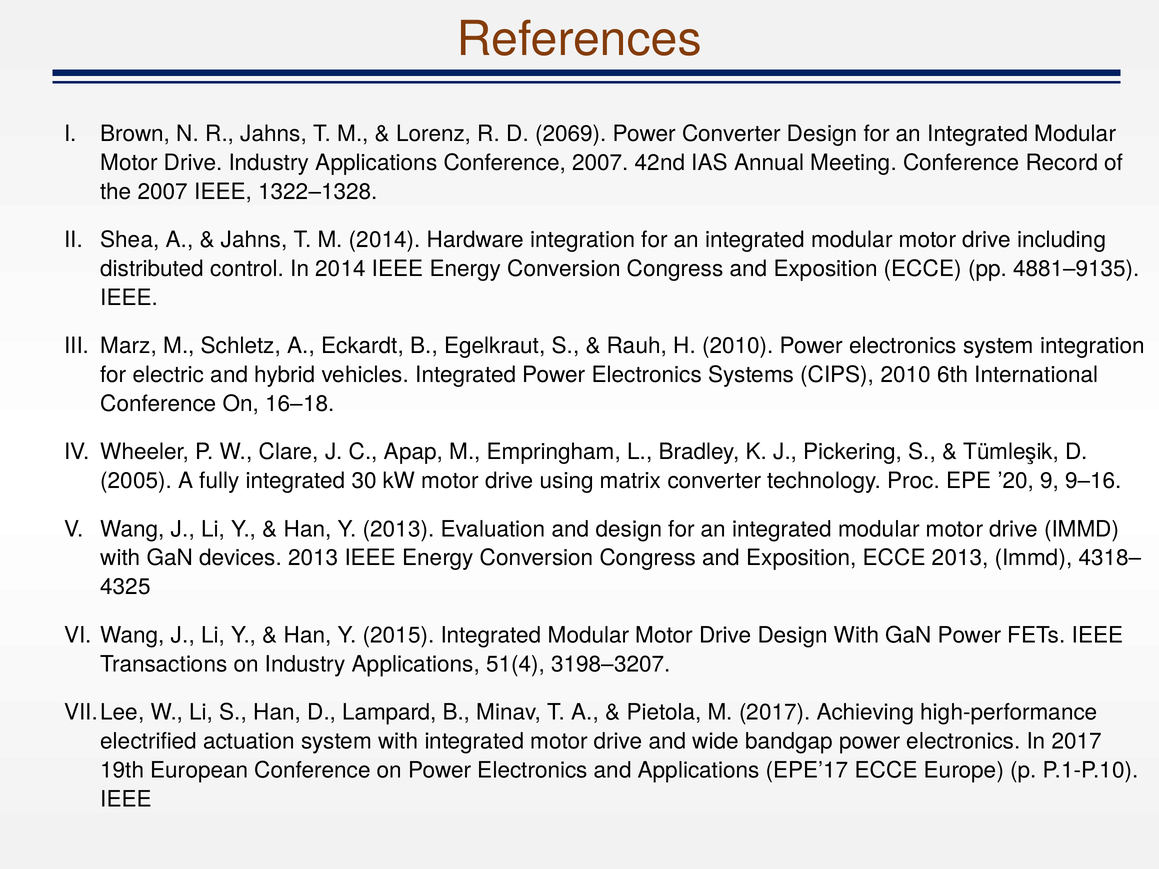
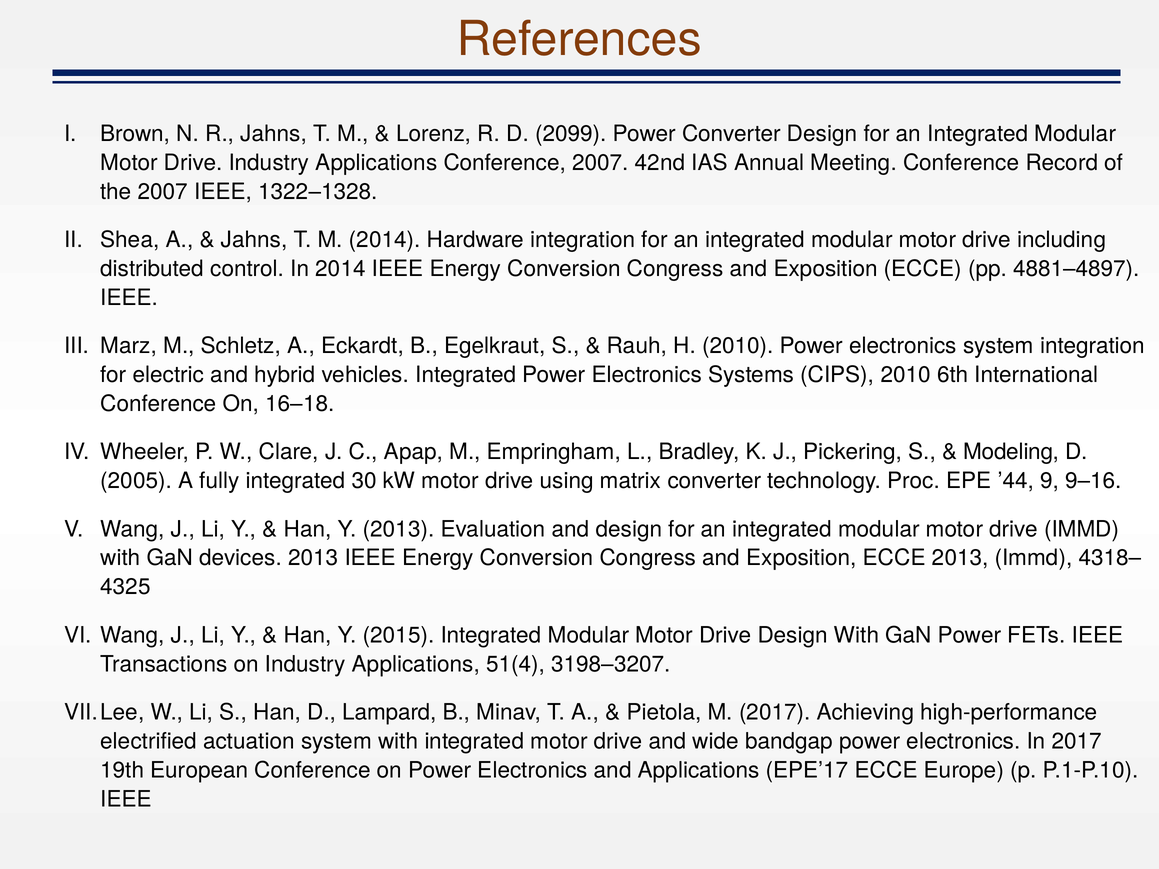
2069: 2069 -> 2099
4881–9135: 4881–9135 -> 4881–4897
Tümleşik: Tümleşik -> Modeling
’20: ’20 -> ’44
